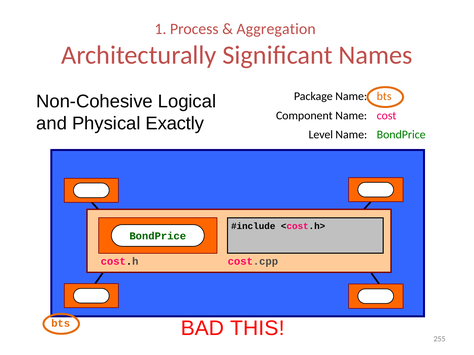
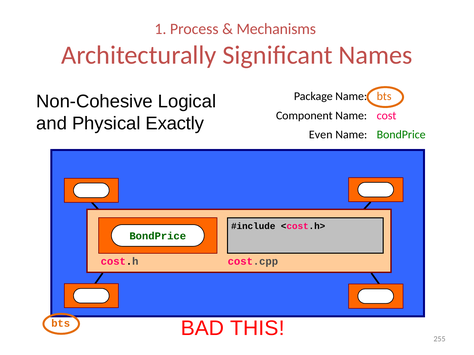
Aggregation: Aggregation -> Mechanisms
Level: Level -> Even
